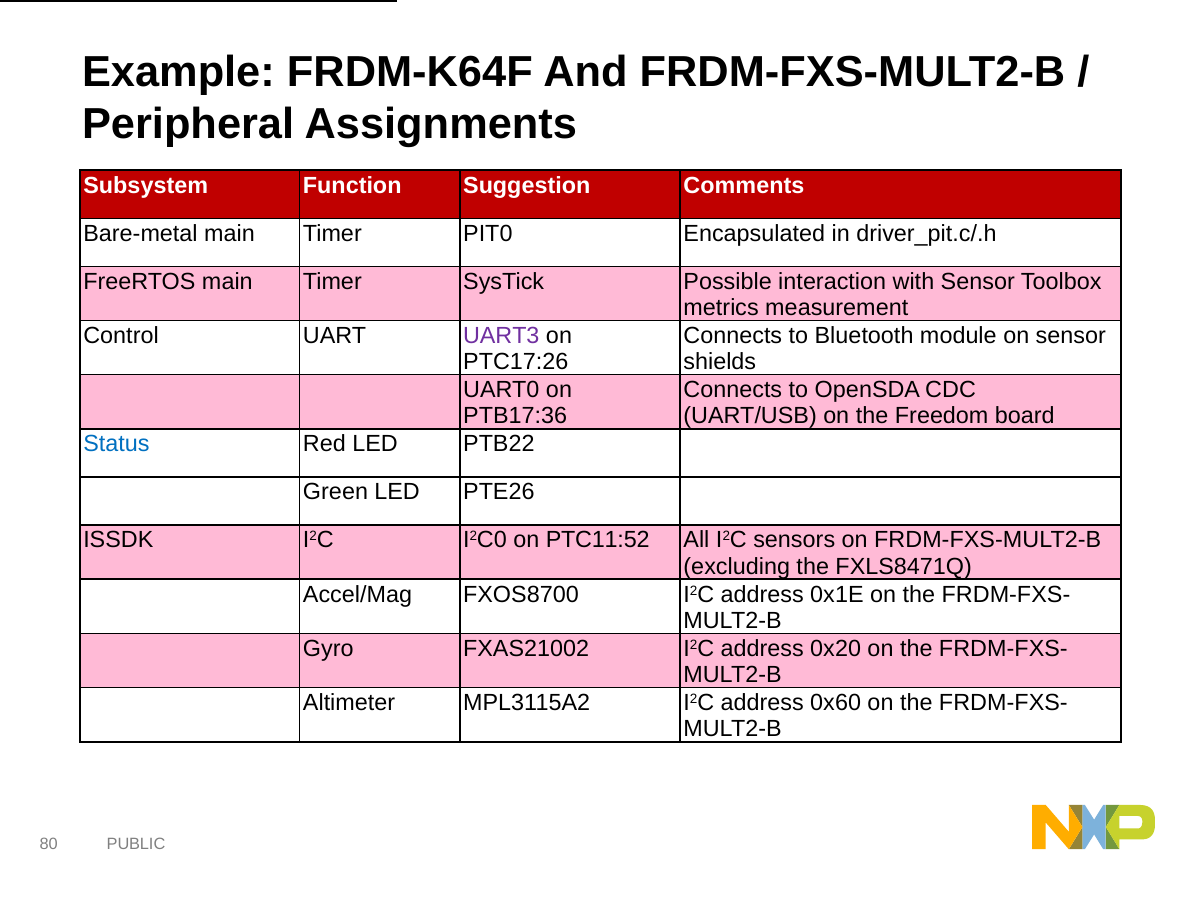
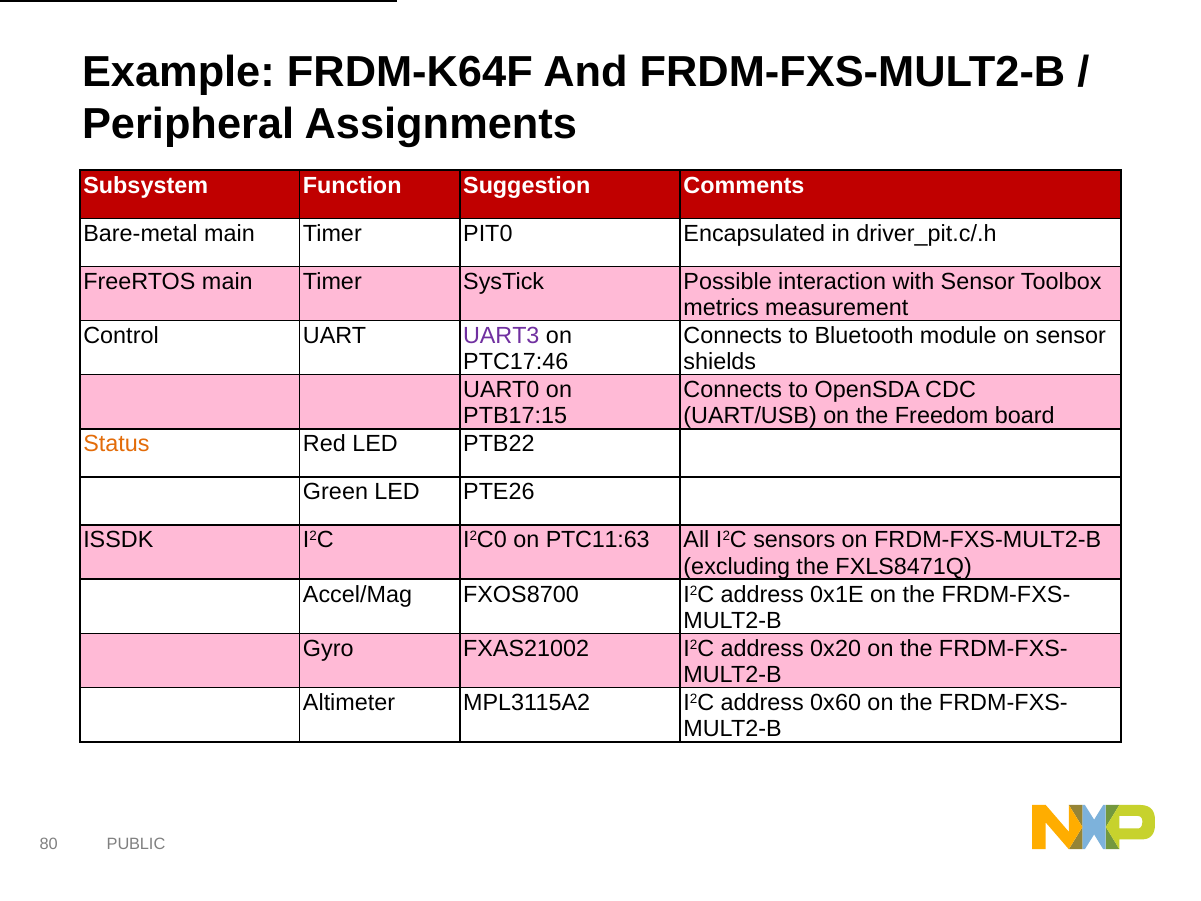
PTC17:26: PTC17:26 -> PTC17:46
PTB17:36: PTB17:36 -> PTB17:15
Status colour: blue -> orange
PTC11:52: PTC11:52 -> PTC11:63
